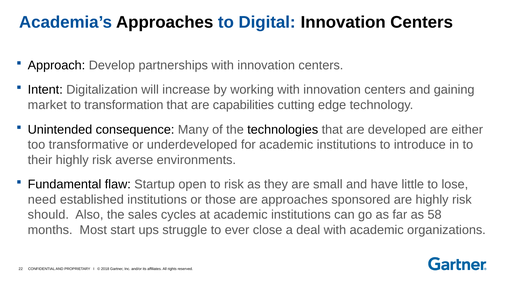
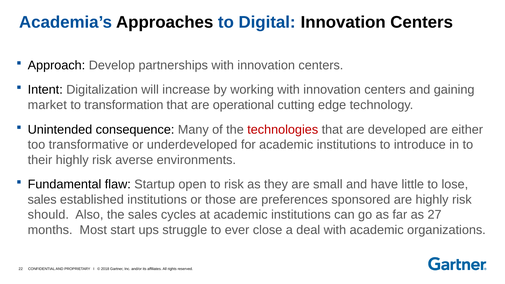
capabilities: capabilities -> operational
technologies colour: black -> red
need at (42, 200): need -> sales
are approaches: approaches -> preferences
58: 58 -> 27
